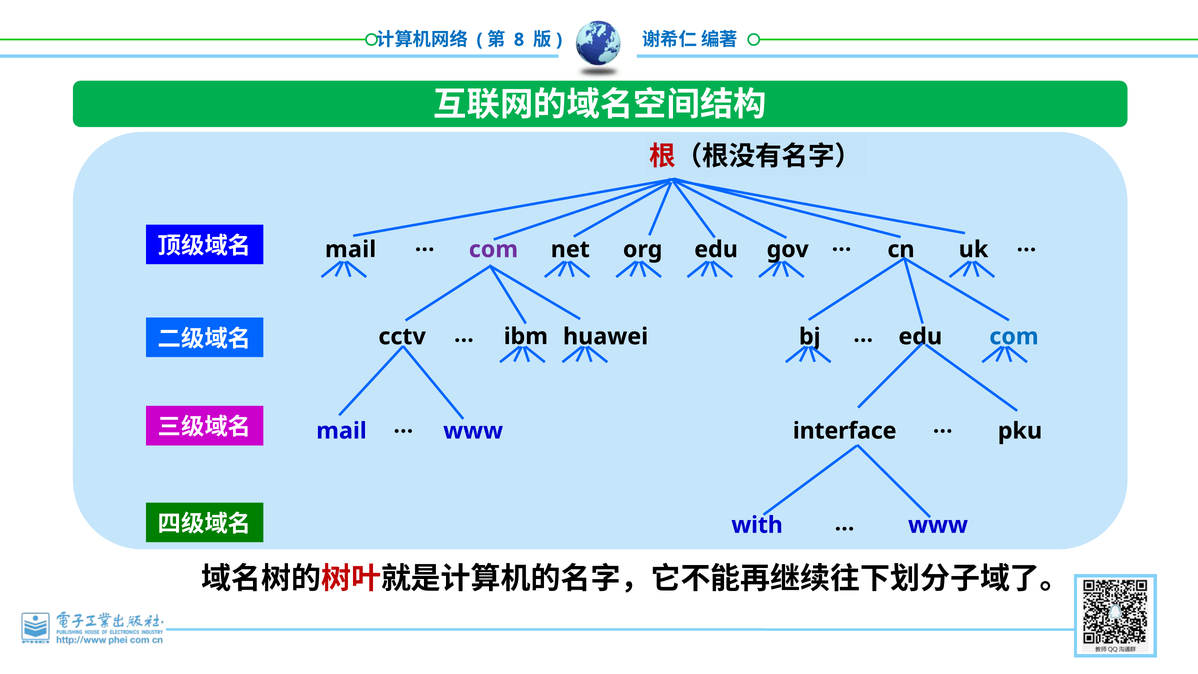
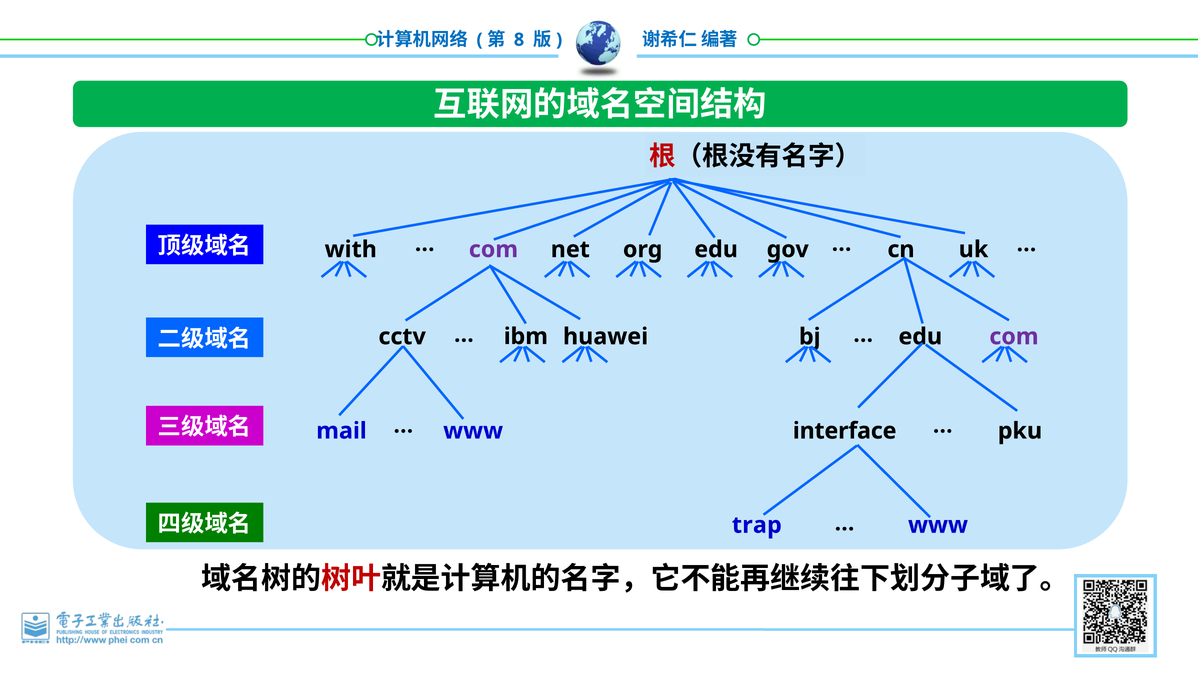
mail at (351, 249): mail -> with
com at (1014, 337) colour: blue -> purple
with: with -> trap
